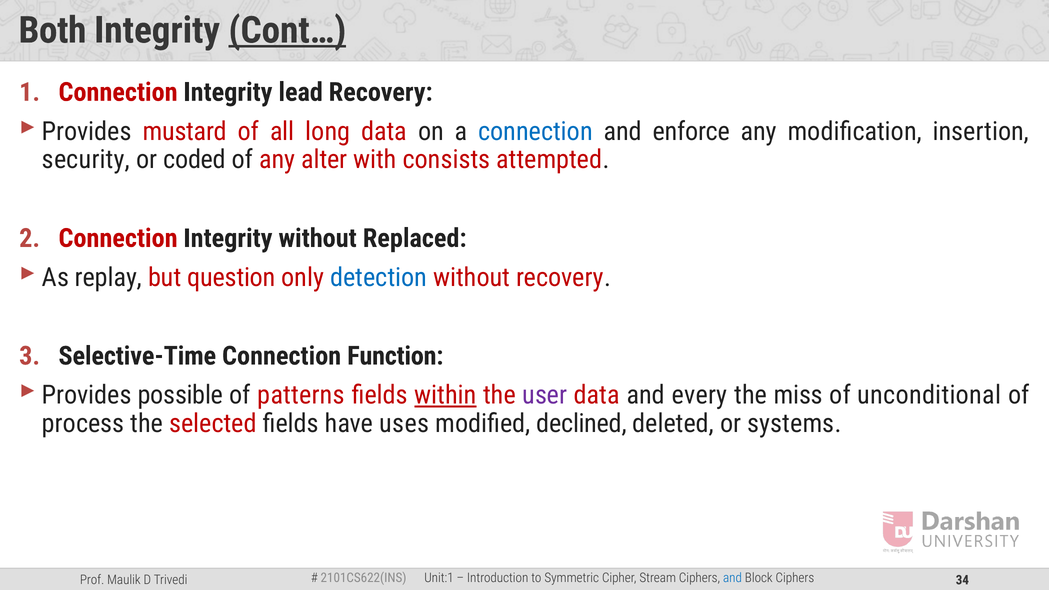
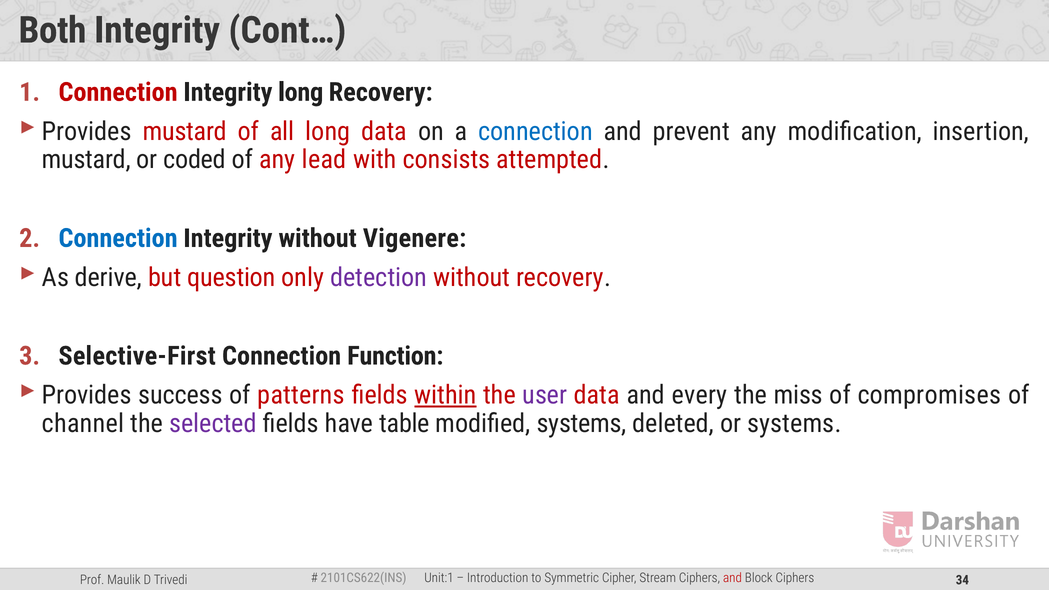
Cont… underline: present -> none
Integrity lead: lead -> long
enforce: enforce -> prevent
security at (86, 160): security -> mustard
alter: alter -> lead
Connection at (118, 238) colour: red -> blue
Replaced: Replaced -> Vigenere
replay: replay -> derive
detection colour: blue -> purple
Selective-Time: Selective-Time -> Selective-First
possible: possible -> success
unconditional: unconditional -> compromises
process: process -> channel
selected colour: red -> purple
uses: uses -> table
modified declined: declined -> systems
and at (733, 578) colour: blue -> red
